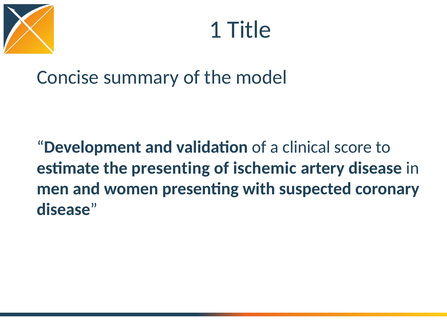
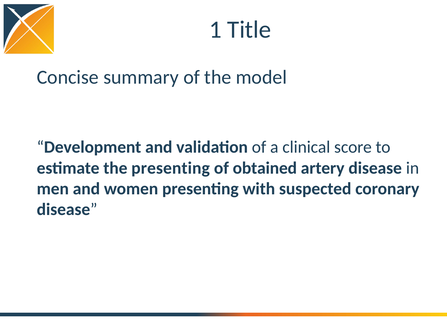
ischemic: ischemic -> obtained
